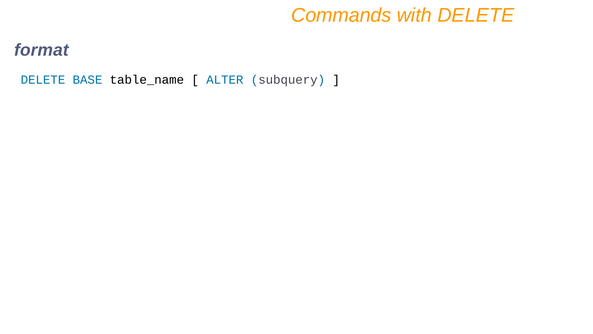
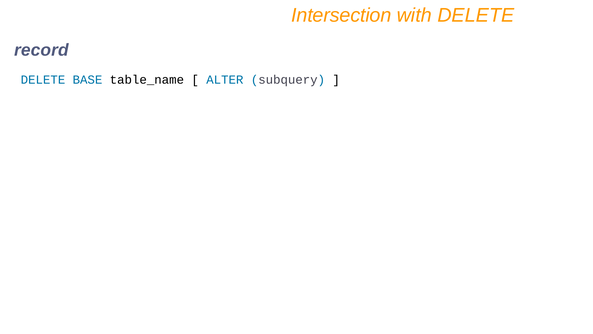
Commands: Commands -> Intersection
format: format -> record
